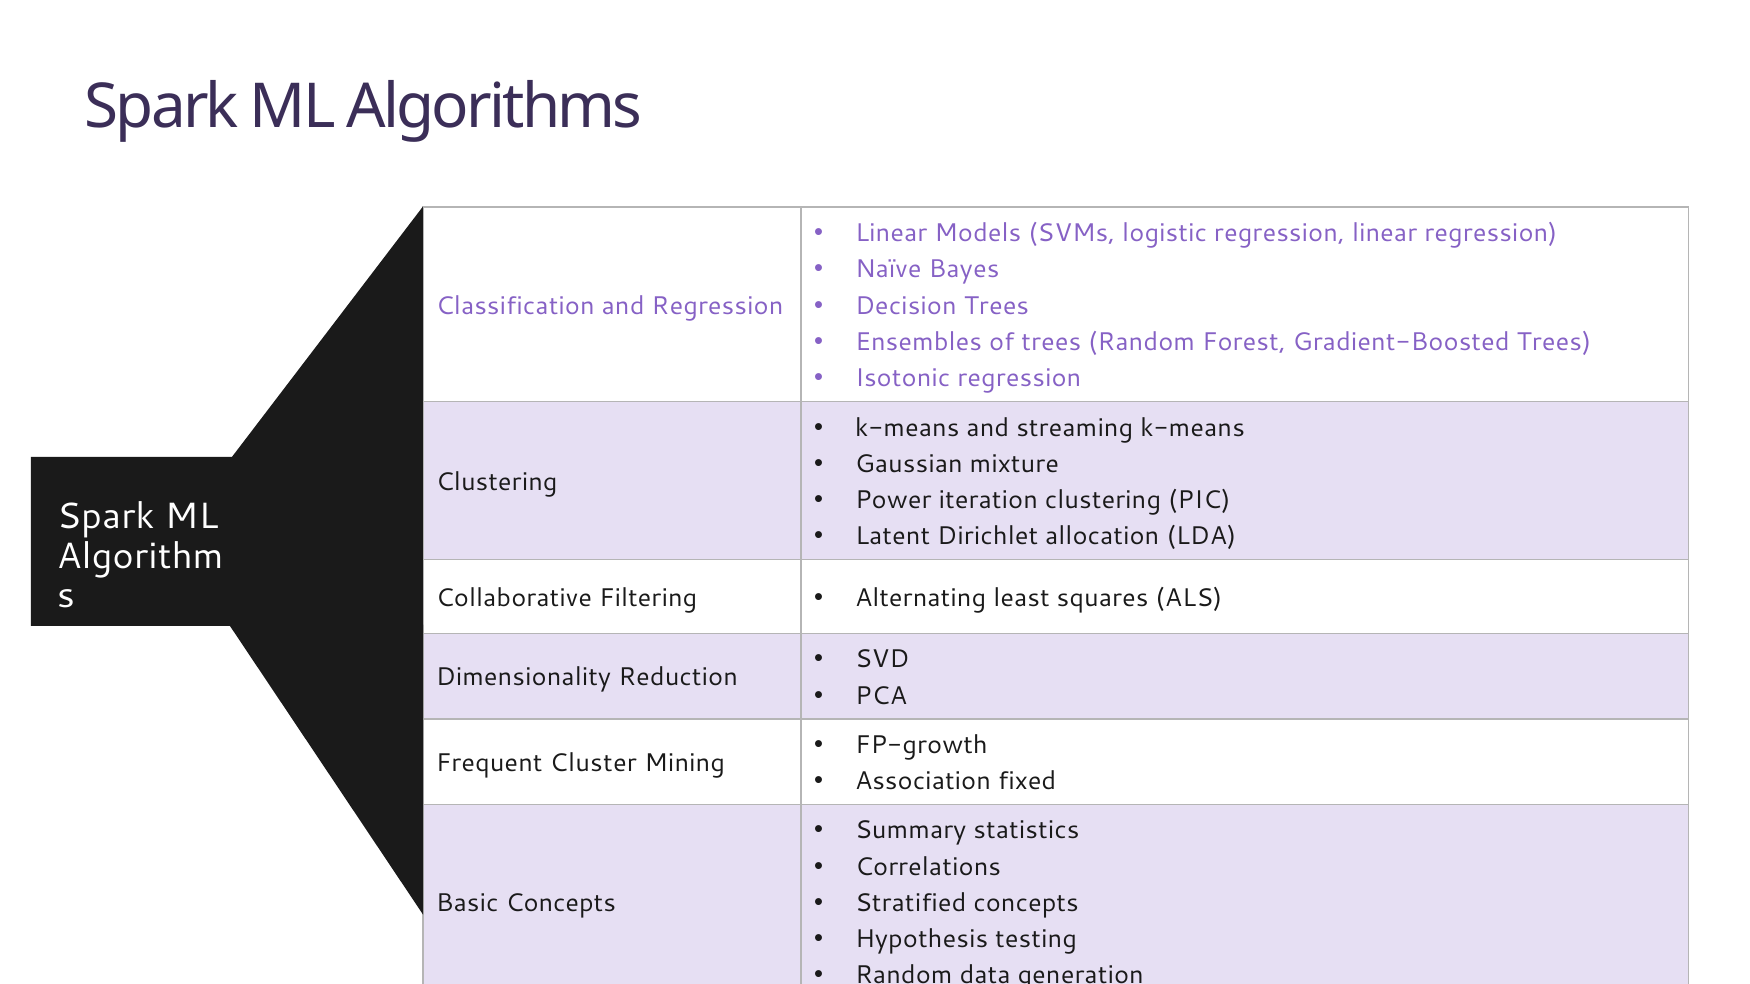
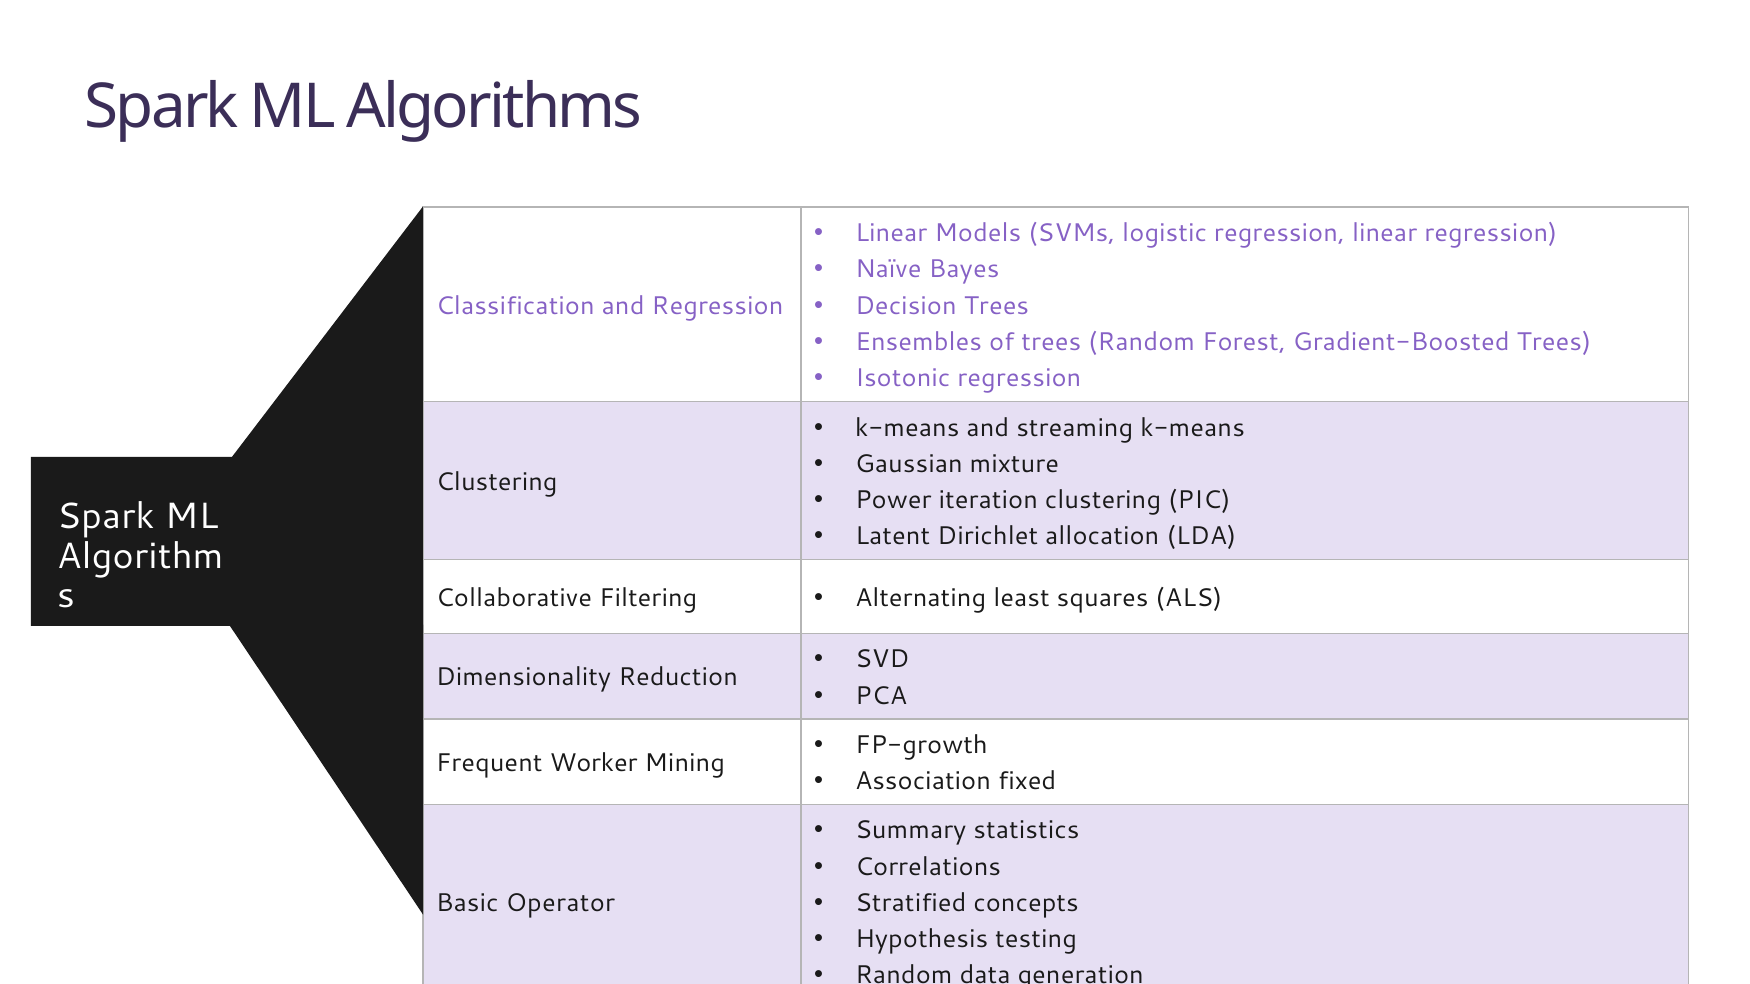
Cluster: Cluster -> Worker
Basic Concepts: Concepts -> Operator
